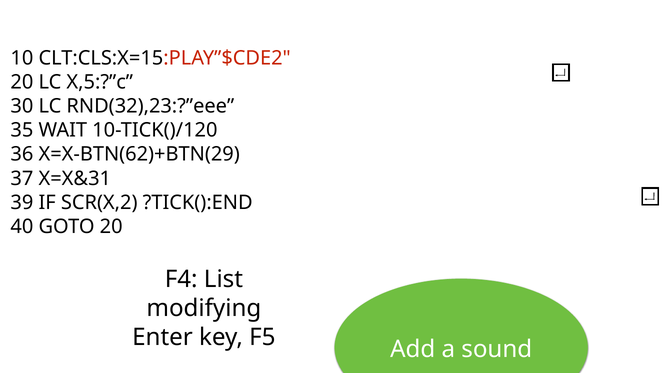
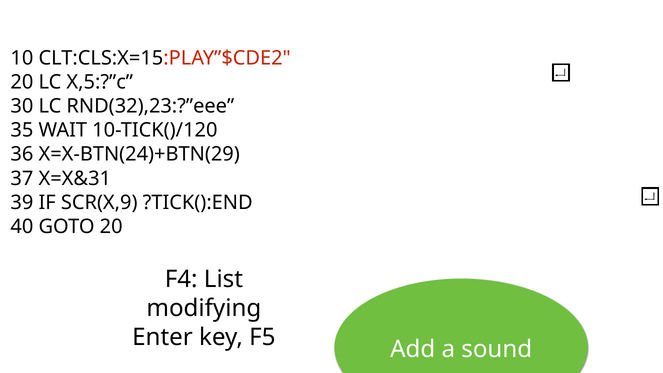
X=X-BTN(62)+BTN(29: X=X-BTN(62)+BTN(29 -> X=X-BTN(24)+BTN(29
SCR(X,2: SCR(X,2 -> SCR(X,9
